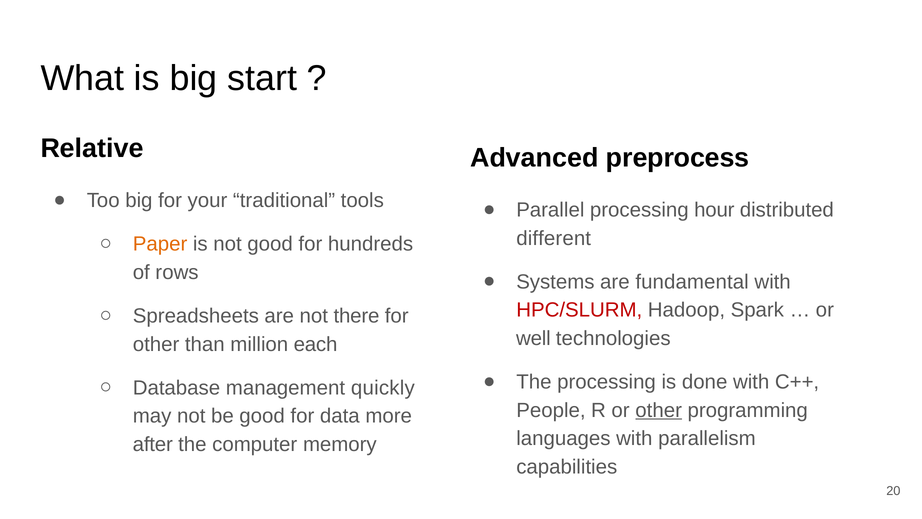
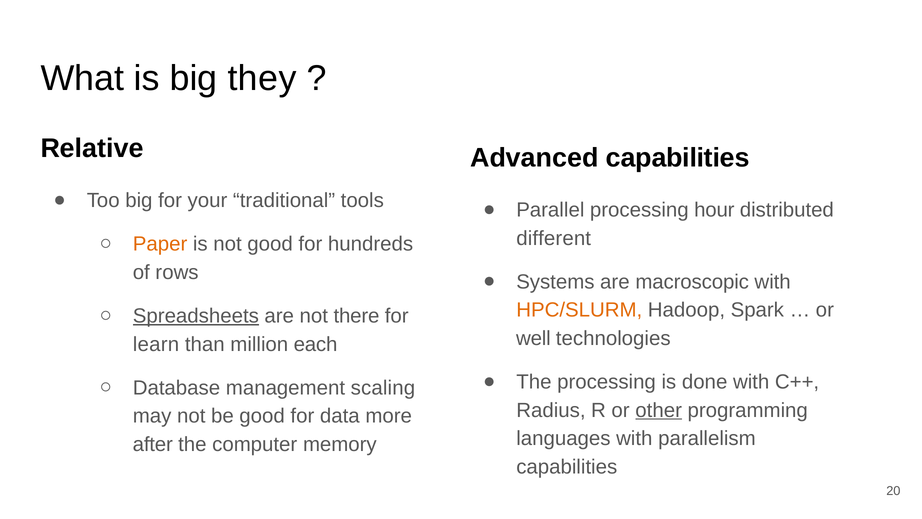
start: start -> they
Advanced preprocess: preprocess -> capabilities
fundamental: fundamental -> macroscopic
HPC/SLURM colour: red -> orange
Spreadsheets underline: none -> present
other at (156, 344): other -> learn
quickly: quickly -> scaling
People: People -> Radius
